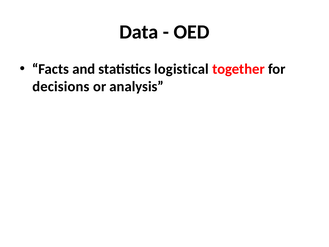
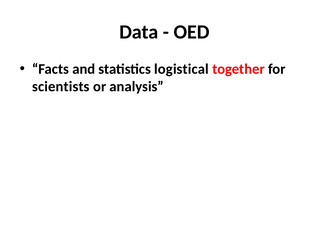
decisions: decisions -> scientists
